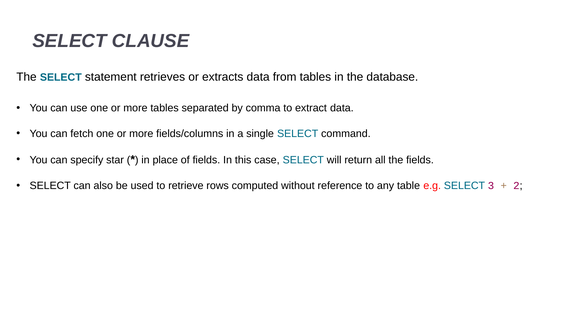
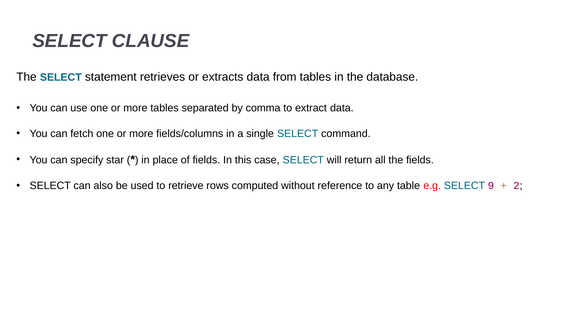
3: 3 -> 9
